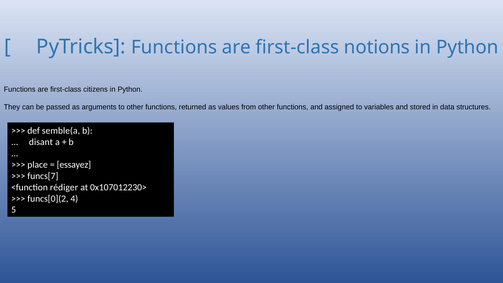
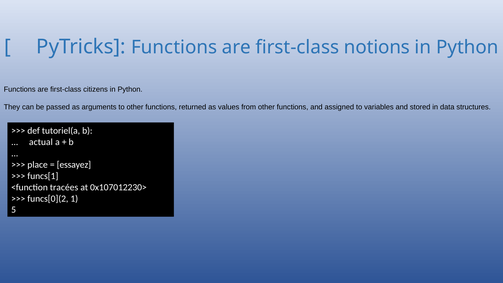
semble(a: semble(a -> tutoriel(a
disant: disant -> actual
funcs[7: funcs[7 -> funcs[1
rédiger: rédiger -> tracées
4: 4 -> 1
